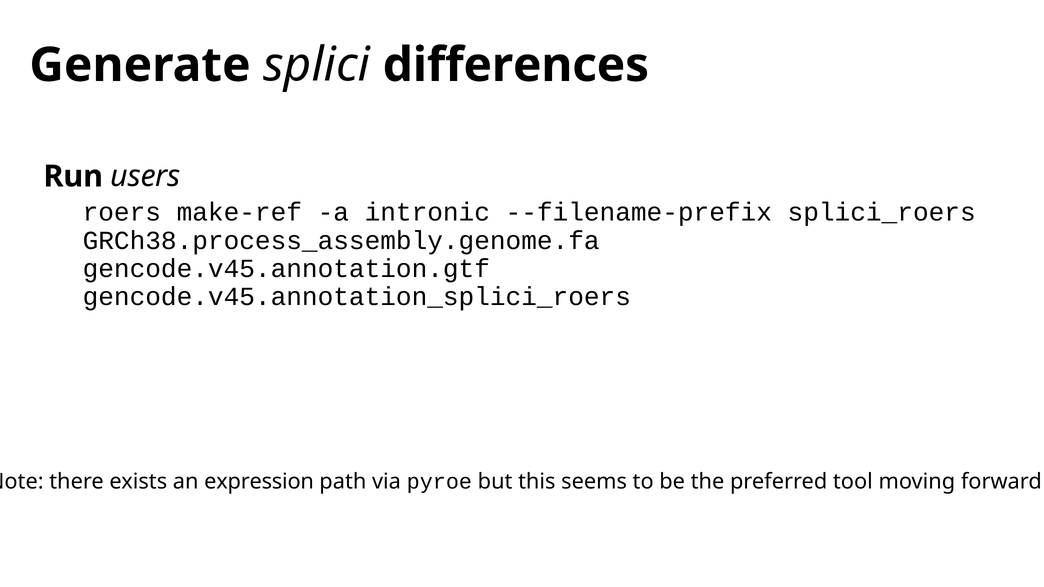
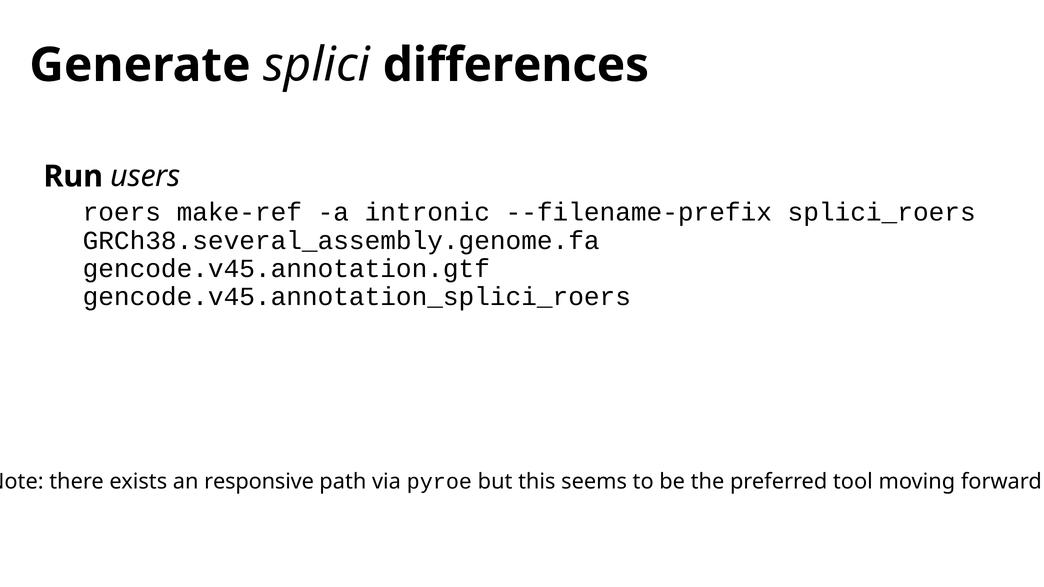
GRCh38.process_assembly.genome.fa: GRCh38.process_assembly.genome.fa -> GRCh38.several_assembly.genome.fa
expression: expression -> responsive
